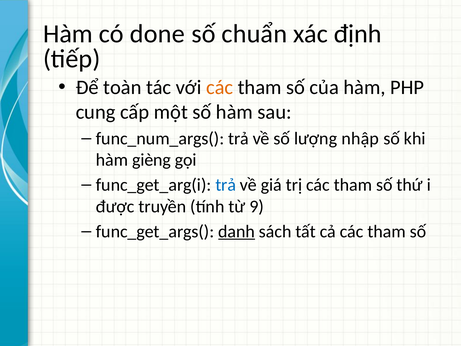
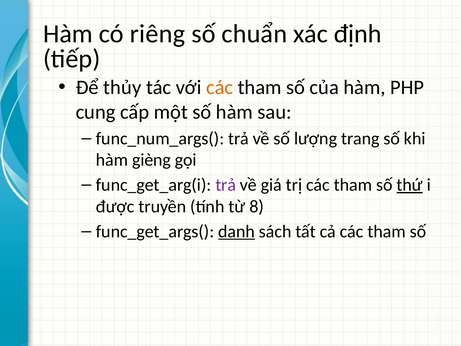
done: done -> riêng
toàn: toàn -> thủy
nhập: nhập -> trang
trả at (226, 185) colour: blue -> purple
thứ underline: none -> present
9: 9 -> 8
